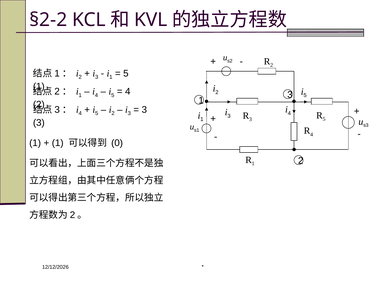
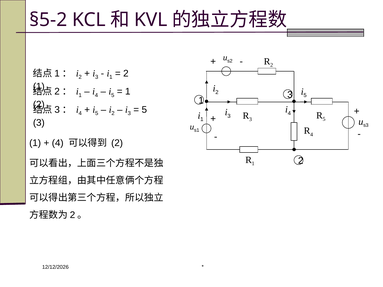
§2-2: §2-2 -> §5-2
5 at (126, 74): 5 -> 2
4 at (128, 92): 4 -> 1
3 at (144, 110): 3 -> 5
1 at (58, 143): 1 -> 4
0 at (117, 143): 0 -> 2
